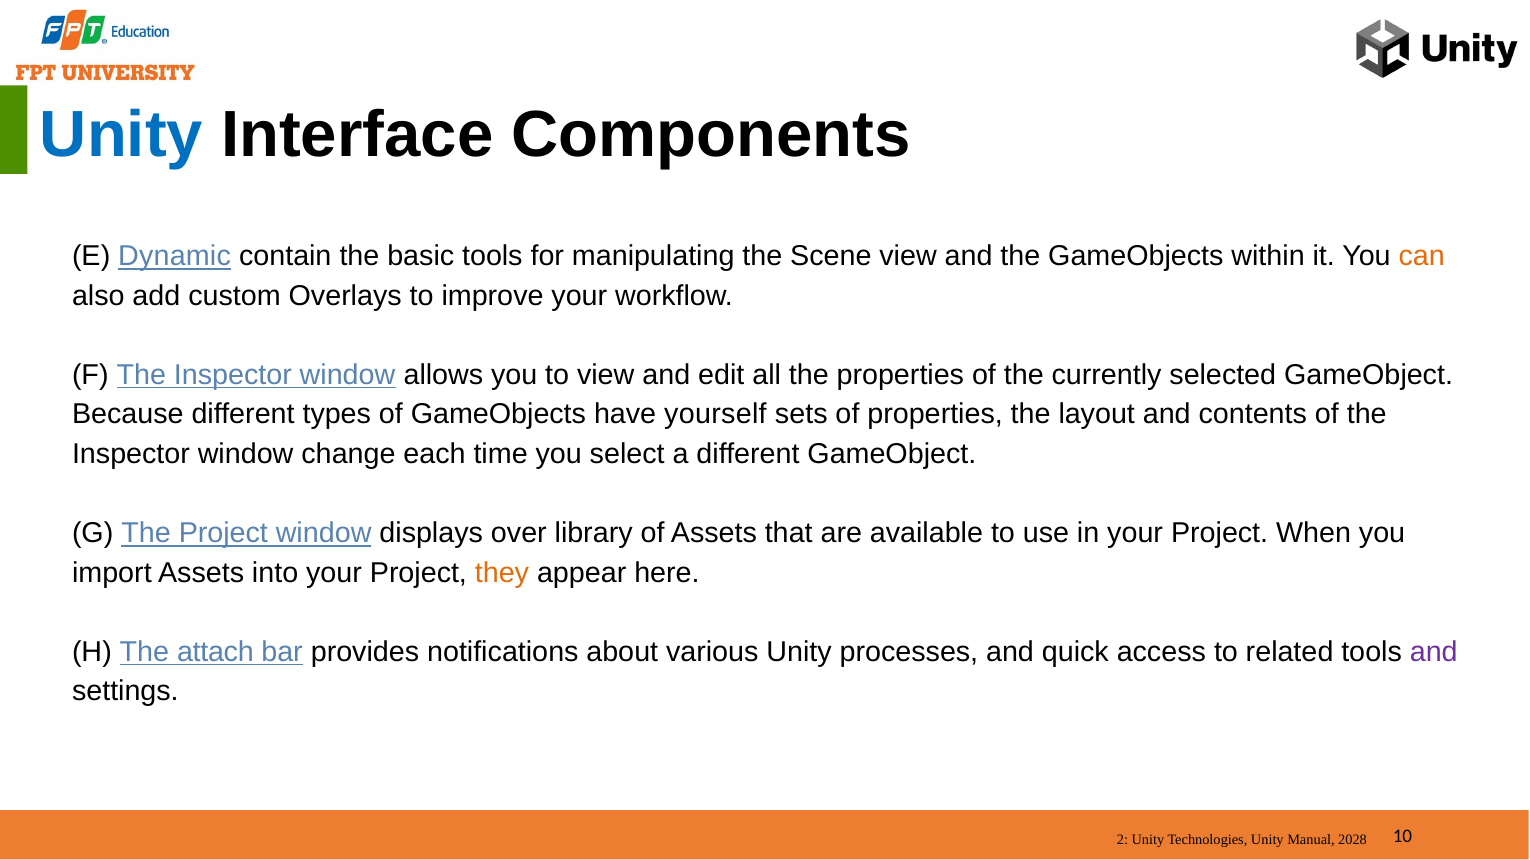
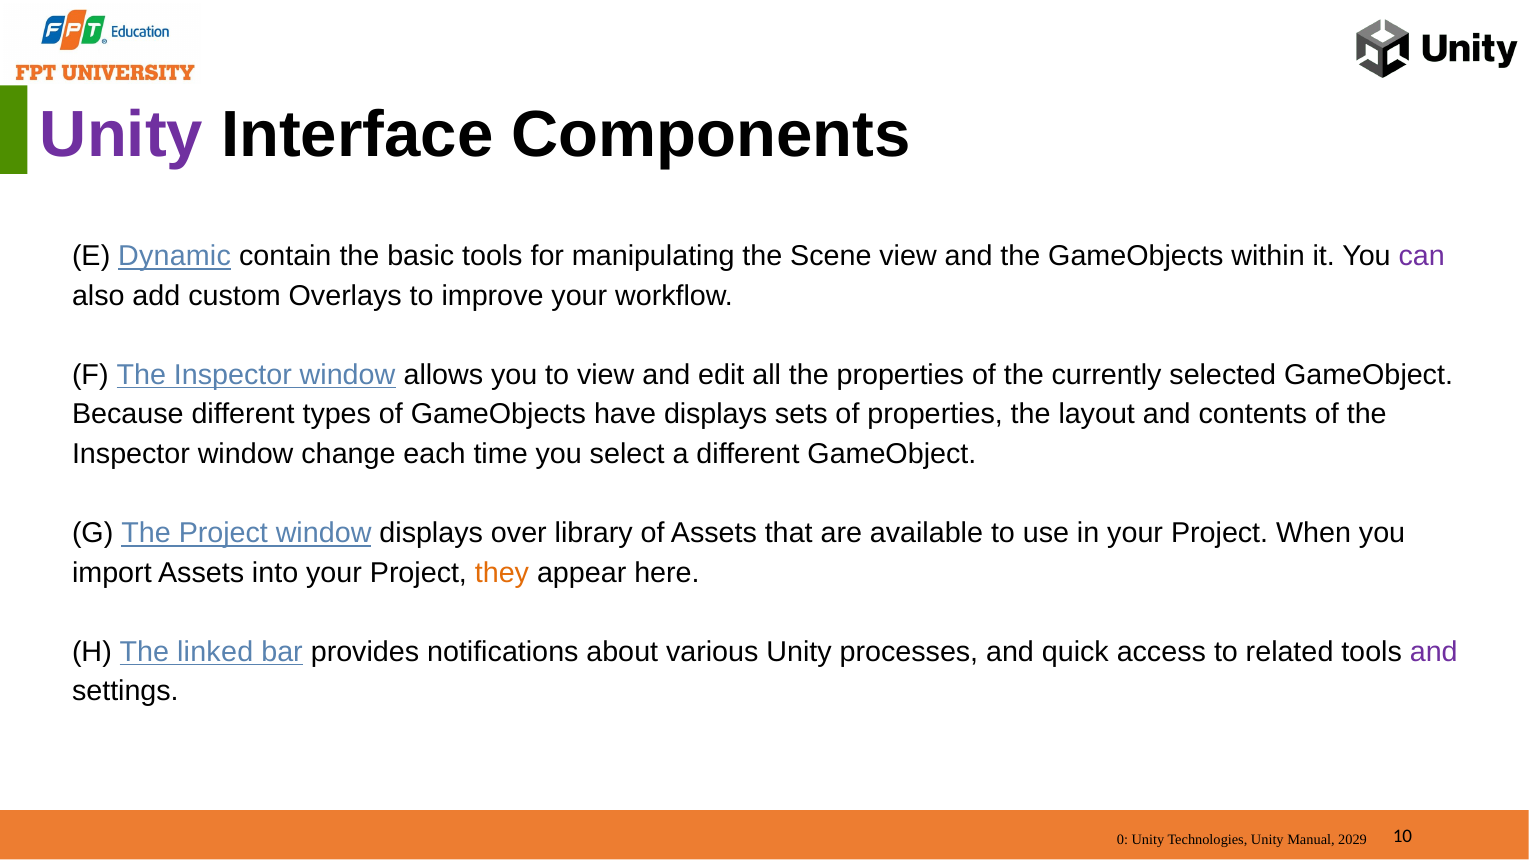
Unity at (122, 135) colour: blue -> purple
can colour: orange -> purple
have yourself: yourself -> displays
attach: attach -> linked
2: 2 -> 0
2028: 2028 -> 2029
